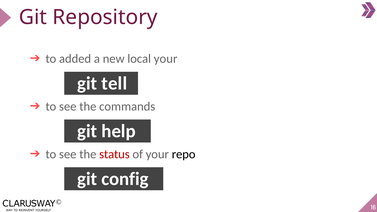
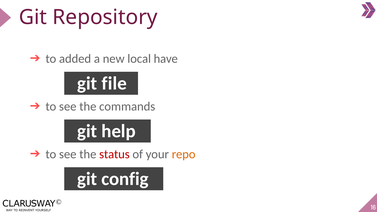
local your: your -> have
tell: tell -> file
repo colour: black -> orange
